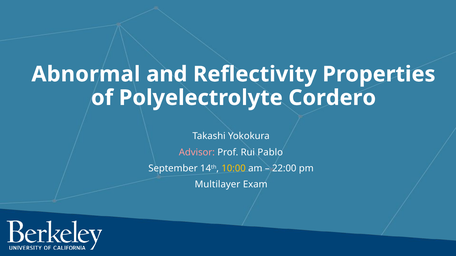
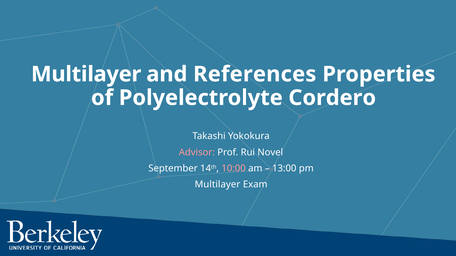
Abnormal at (86, 74): Abnormal -> Multilayer
Reflectivity: Reflectivity -> References
Pablo: Pablo -> Novel
10:00 colour: yellow -> pink
22:00: 22:00 -> 13:00
